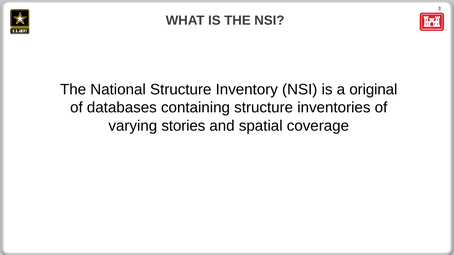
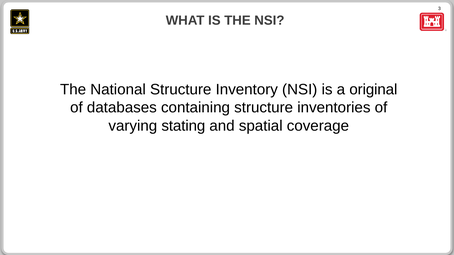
stories: stories -> stating
